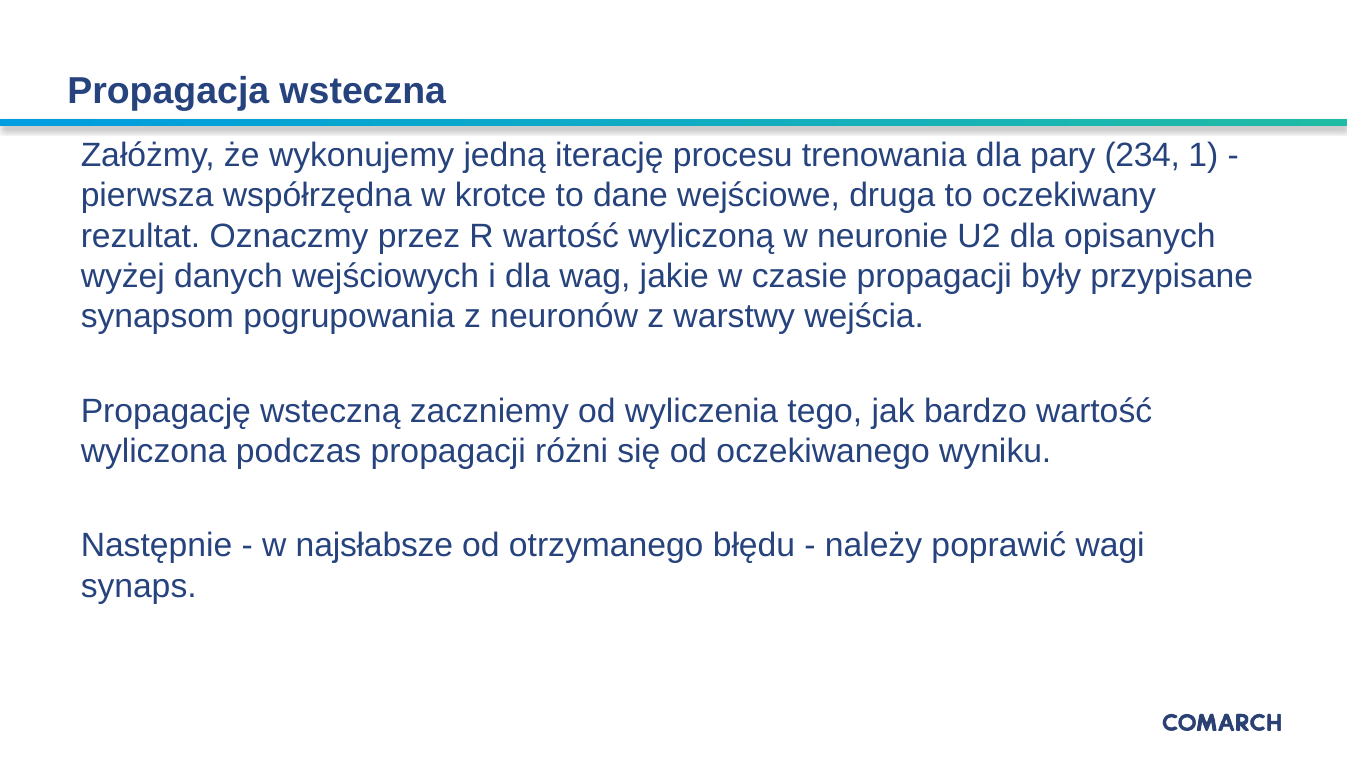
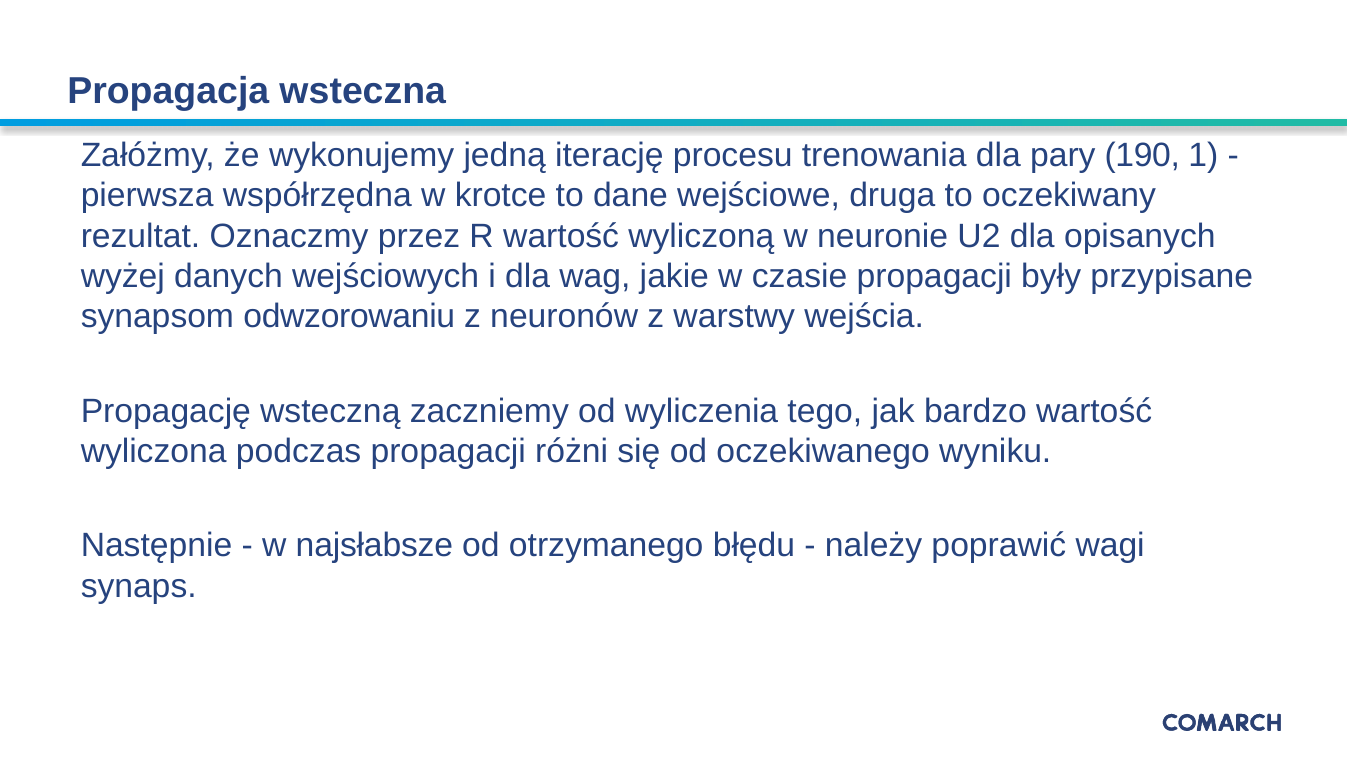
234: 234 -> 190
pogrupowania: pogrupowania -> odwzorowaniu
